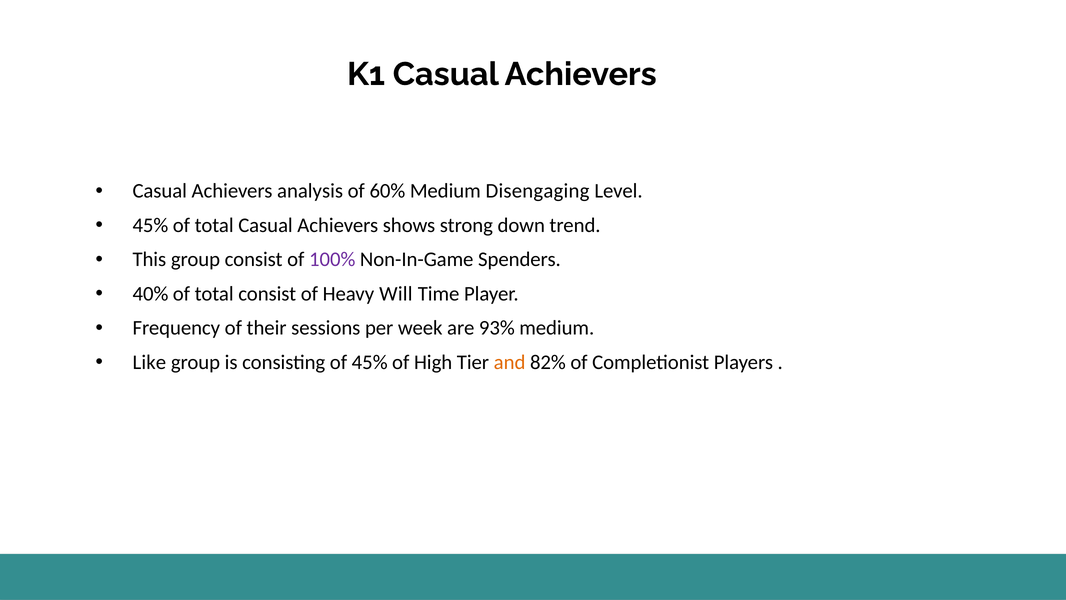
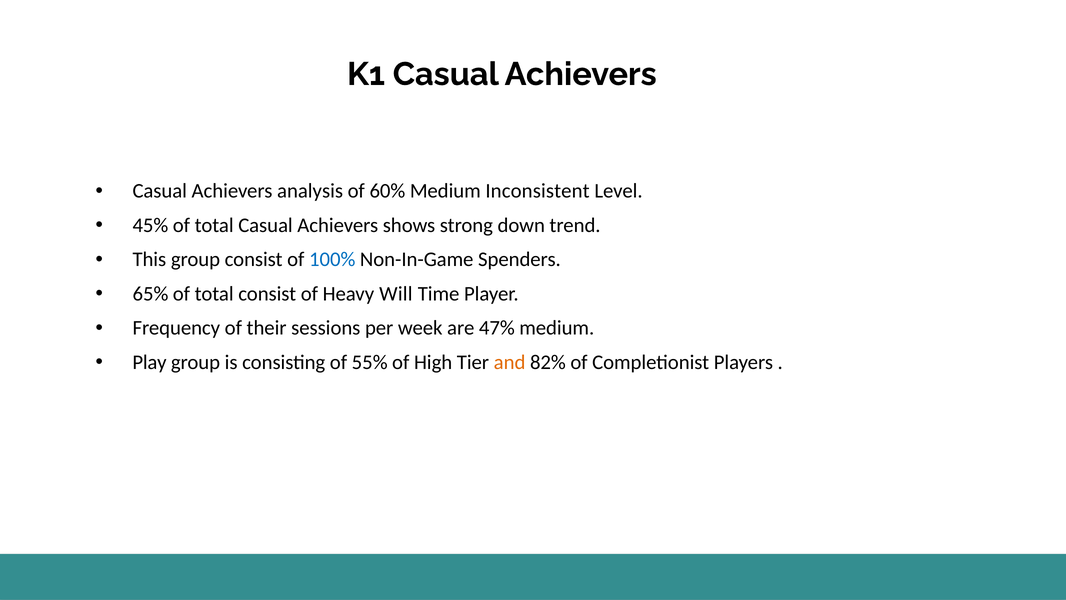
Disengaging: Disengaging -> Inconsistent
100% colour: purple -> blue
40%: 40% -> 65%
93%: 93% -> 47%
Like: Like -> Play
of 45%: 45% -> 55%
